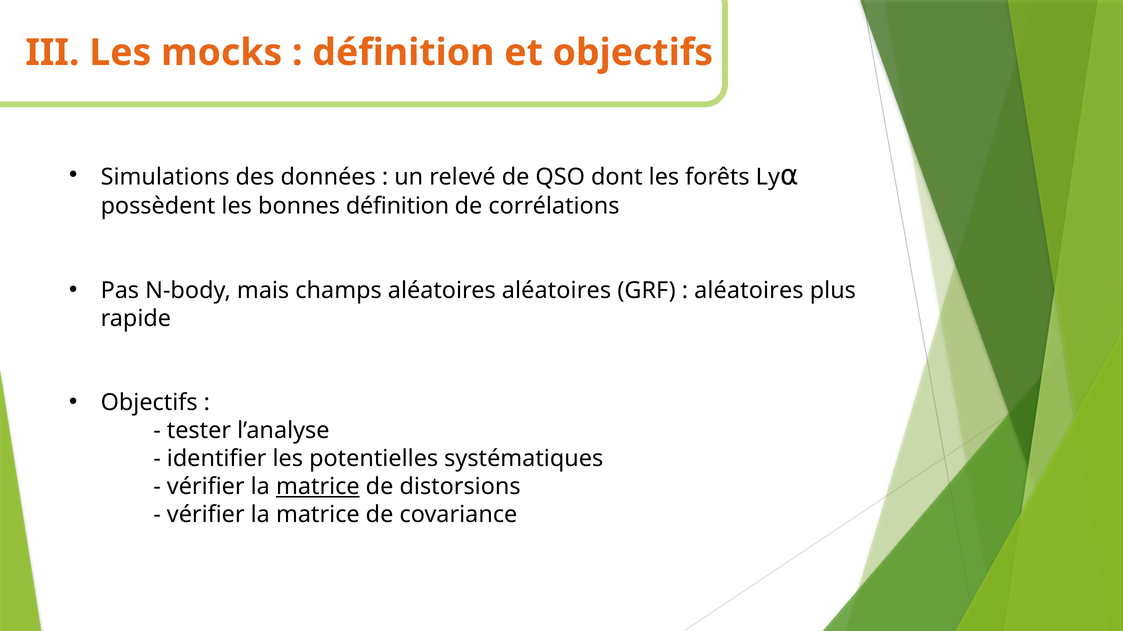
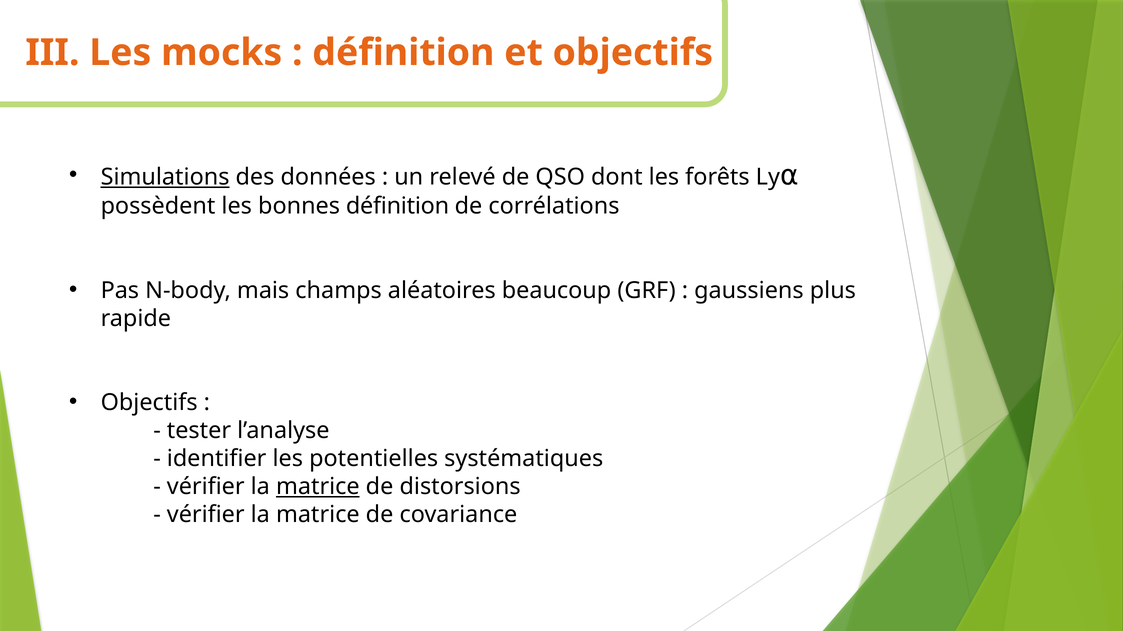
Simulations underline: none -> present
aléatoires aléatoires: aléatoires -> beaucoup
aléatoires at (749, 291): aléatoires -> gaussiens
